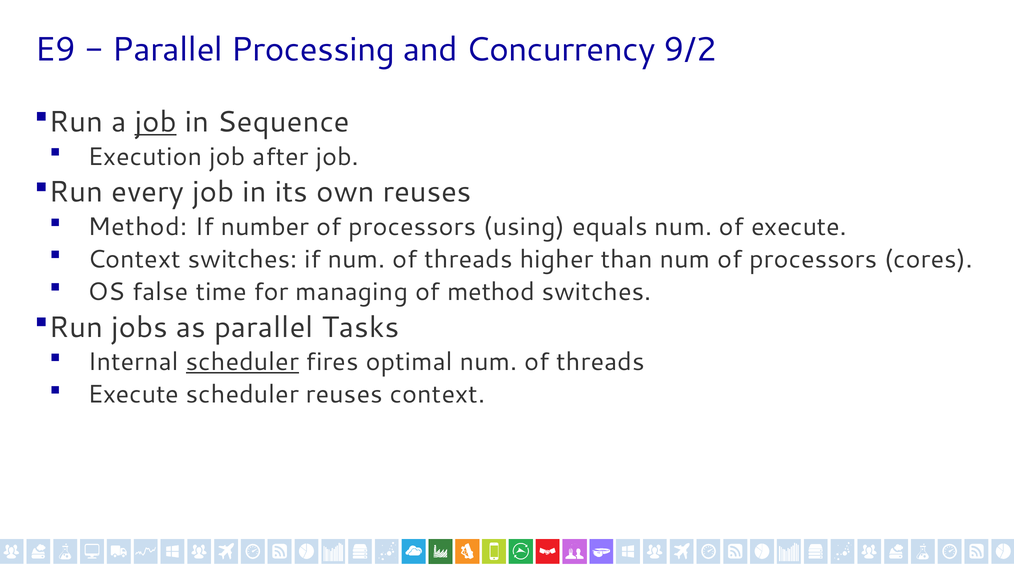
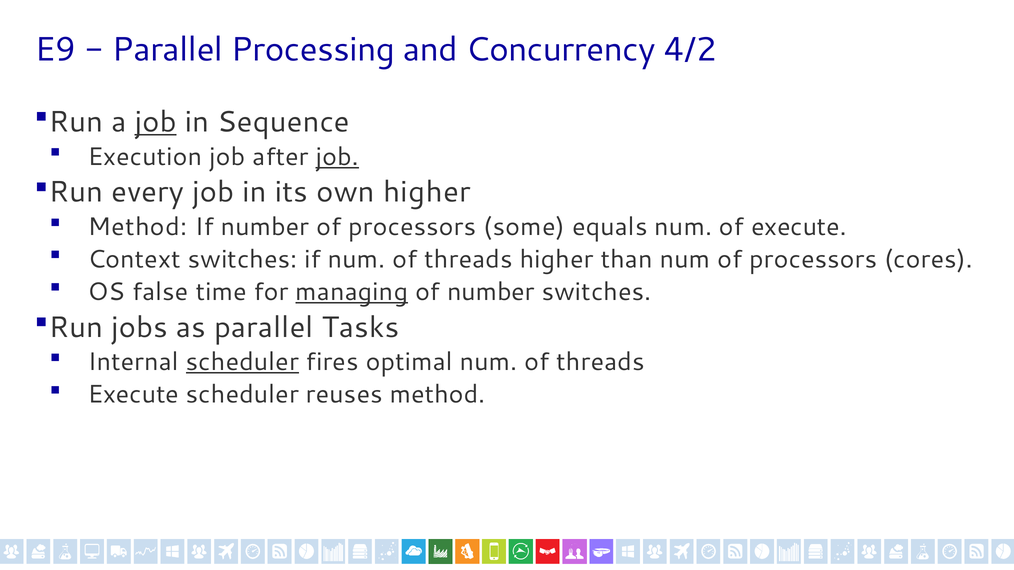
9/2: 9/2 -> 4/2
job at (337, 157) underline: none -> present
own reuses: reuses -> higher
using: using -> some
managing underline: none -> present
of method: method -> number
reuses context: context -> method
